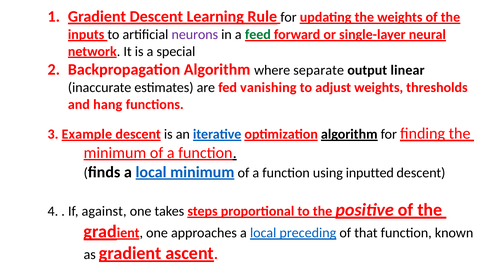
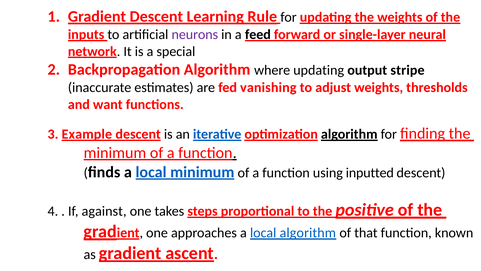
feed colour: green -> black
where separate: separate -> updating
linear: linear -> stripe
hang: hang -> want
local preceding: preceding -> algorithm
